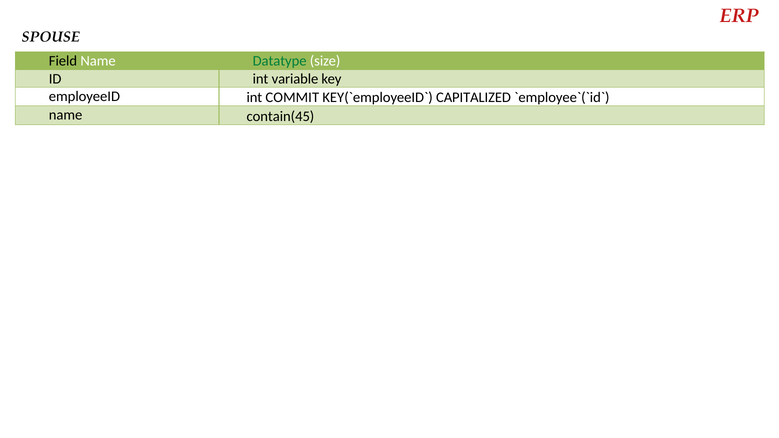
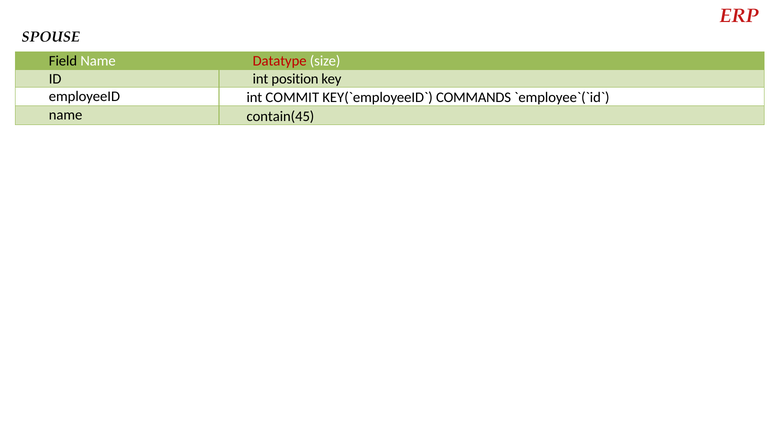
Datatype colour: green -> red
variable: variable -> position
CAPITALIZED: CAPITALIZED -> COMMANDS
